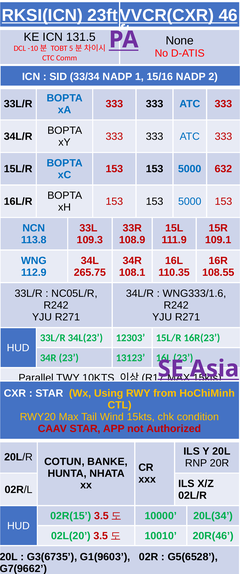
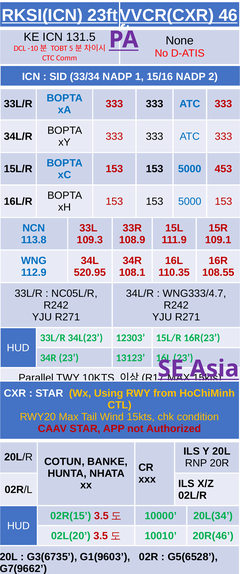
632: 632 -> 453
265.75: 265.75 -> 520.95
WNG333/1.6: WNG333/1.6 -> WNG333/4.7
